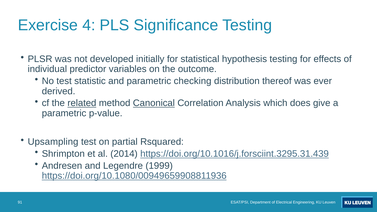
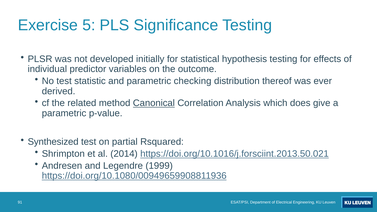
4: 4 -> 5
related underline: present -> none
Upsampling: Upsampling -> Synthesized
https://doi.org/10.1016/j.forsciint.3295.31.439: https://doi.org/10.1016/j.forsciint.3295.31.439 -> https://doi.org/10.1016/j.forsciint.2013.50.021
